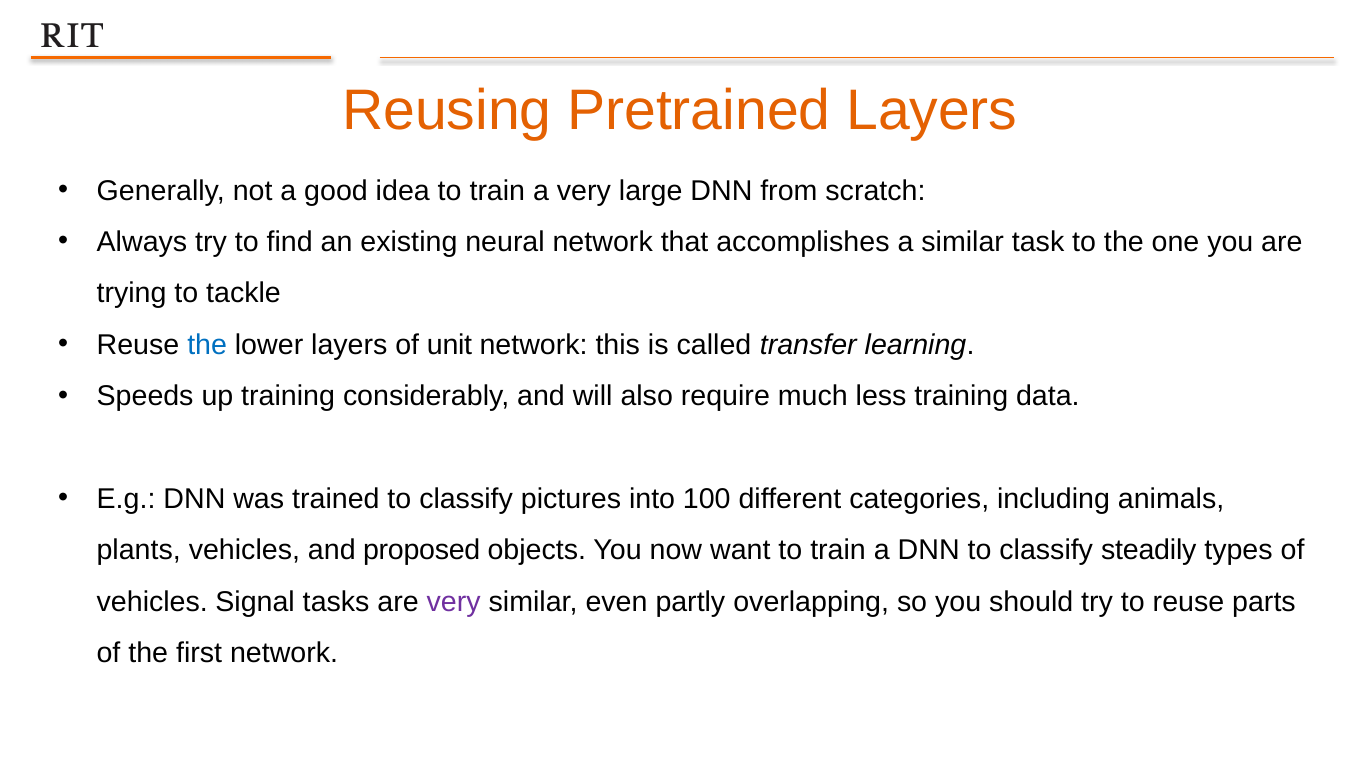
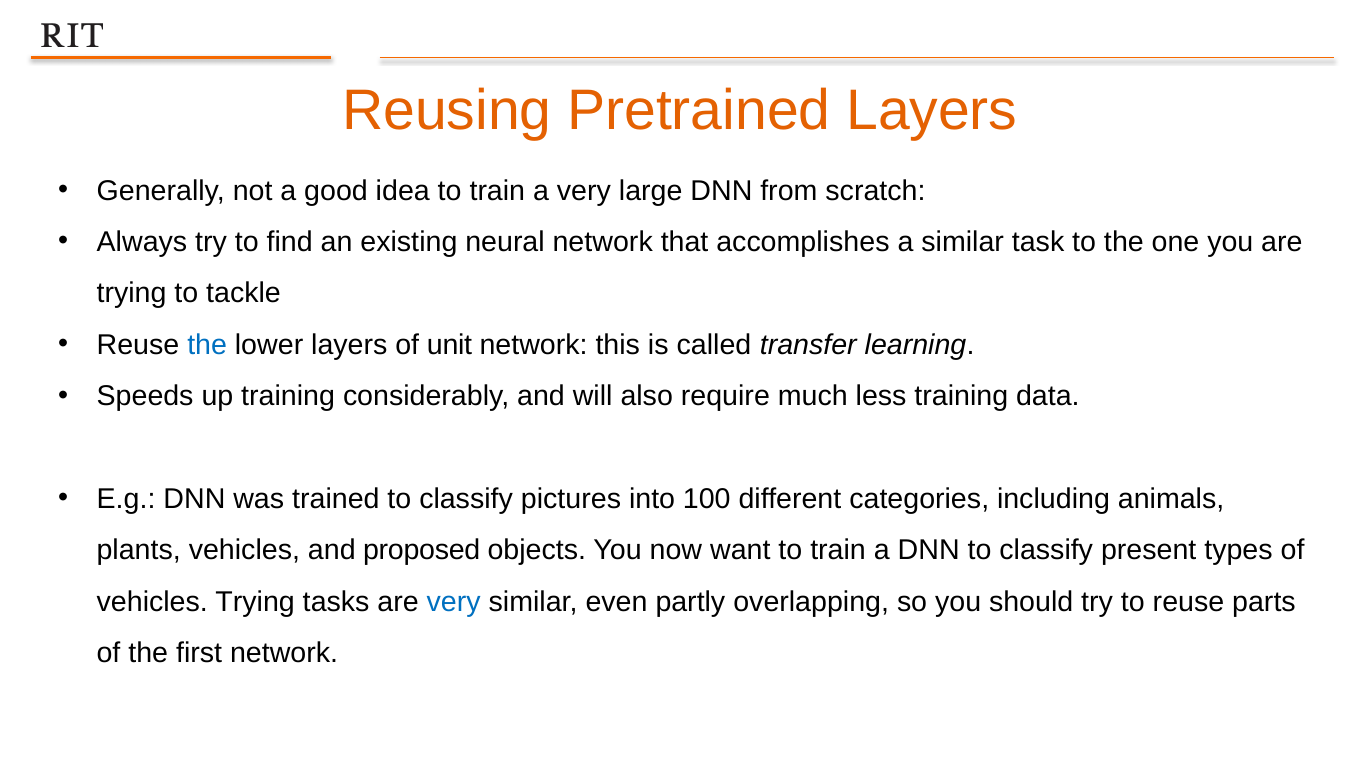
steadily: steadily -> present
vehicles Signal: Signal -> Trying
very at (454, 602) colour: purple -> blue
